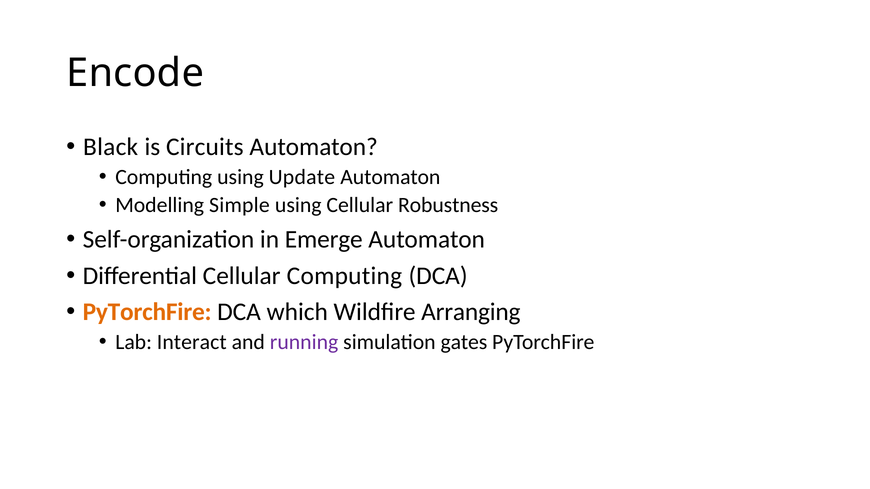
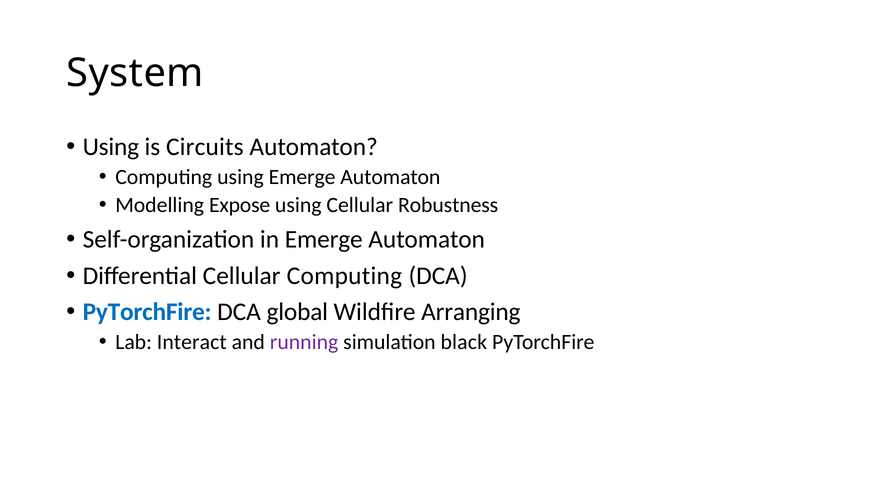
Encode: Encode -> System
Black at (111, 147): Black -> Using
using Update: Update -> Emerge
Simple: Simple -> Expose
PyTorchFire at (147, 312) colour: orange -> blue
which: which -> global
gates: gates -> black
